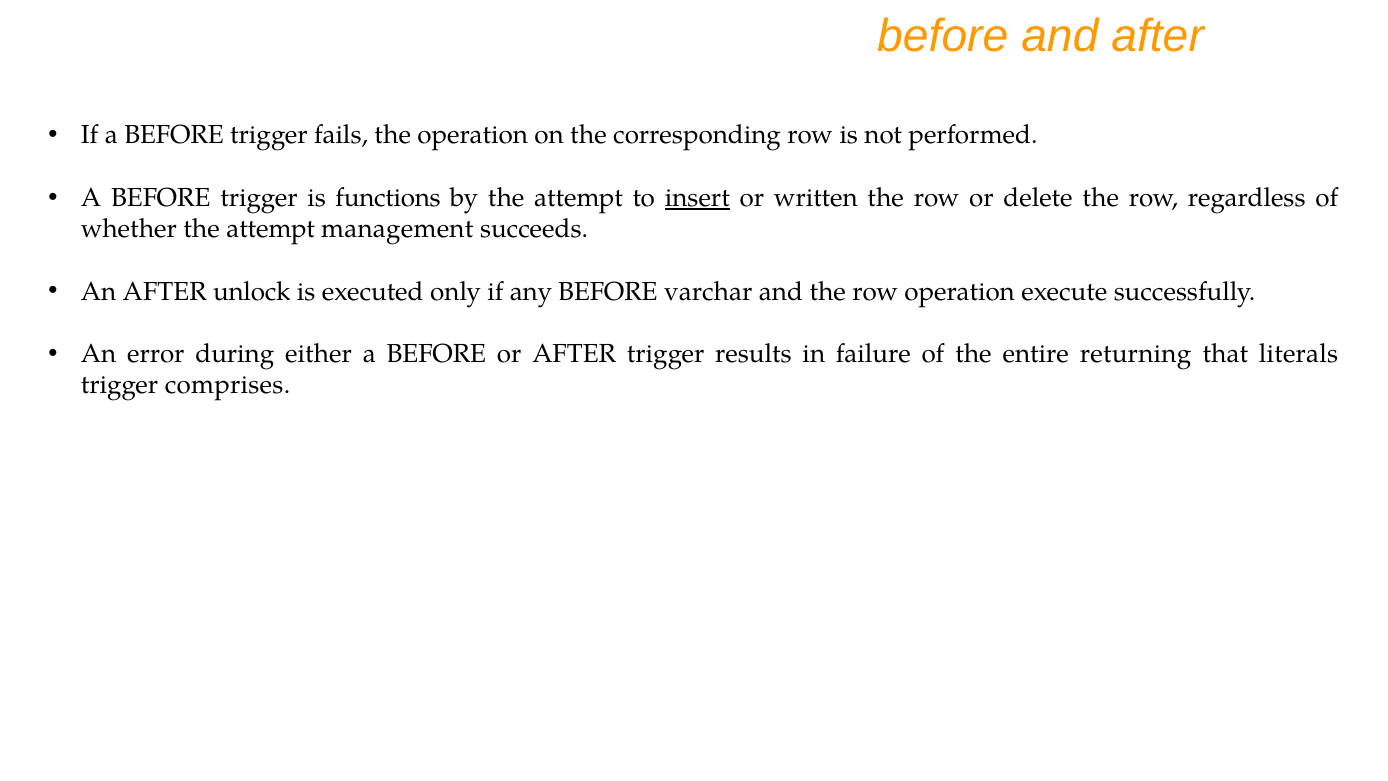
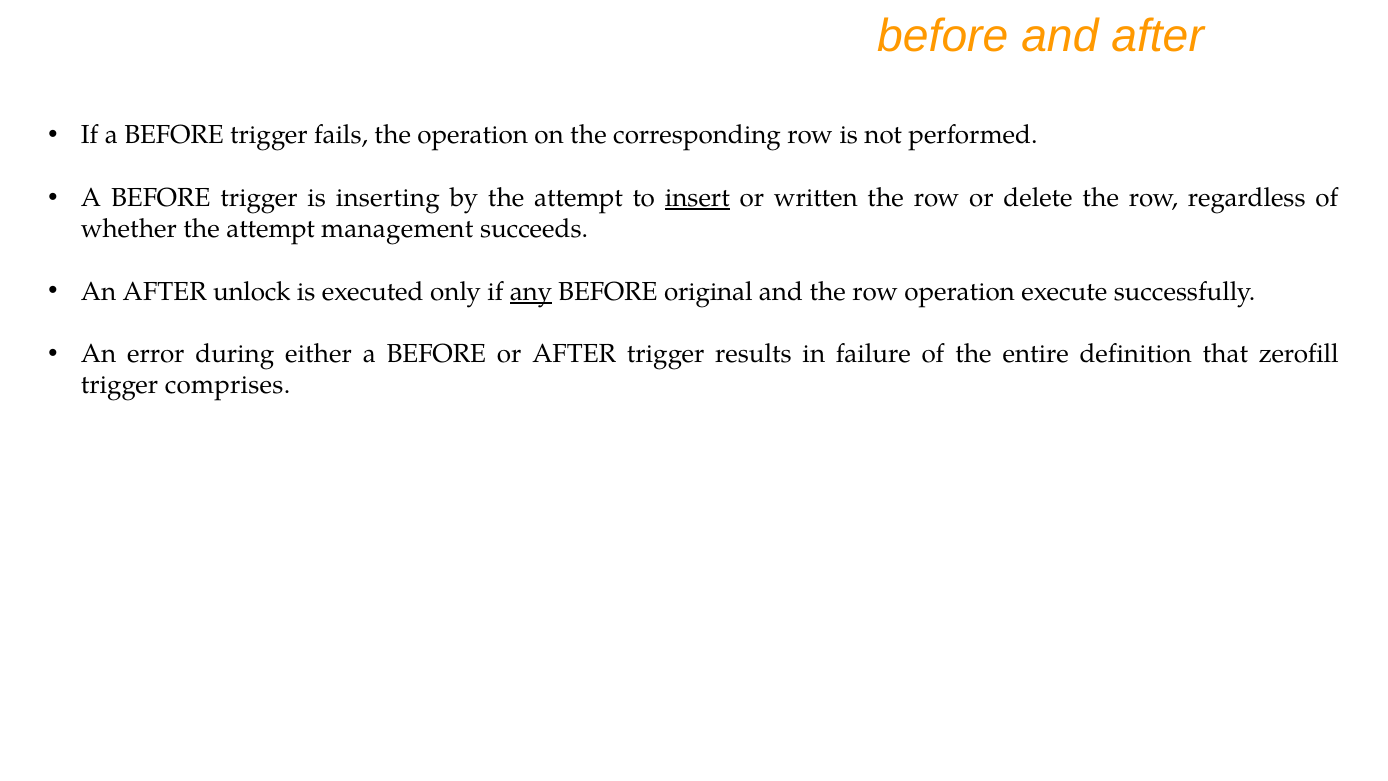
functions: functions -> inserting
any underline: none -> present
varchar: varchar -> original
returning: returning -> definition
literals: literals -> zerofill
